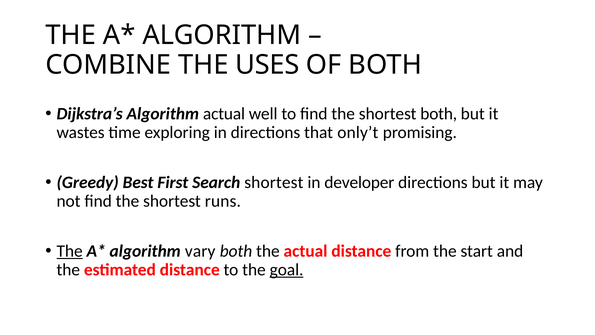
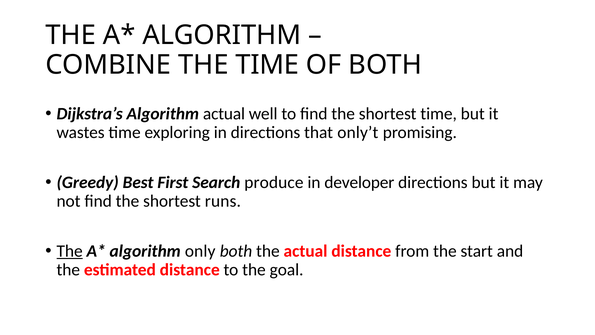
THE USES: USES -> TIME
shortest both: both -> time
Search shortest: shortest -> produce
vary: vary -> only
goal underline: present -> none
